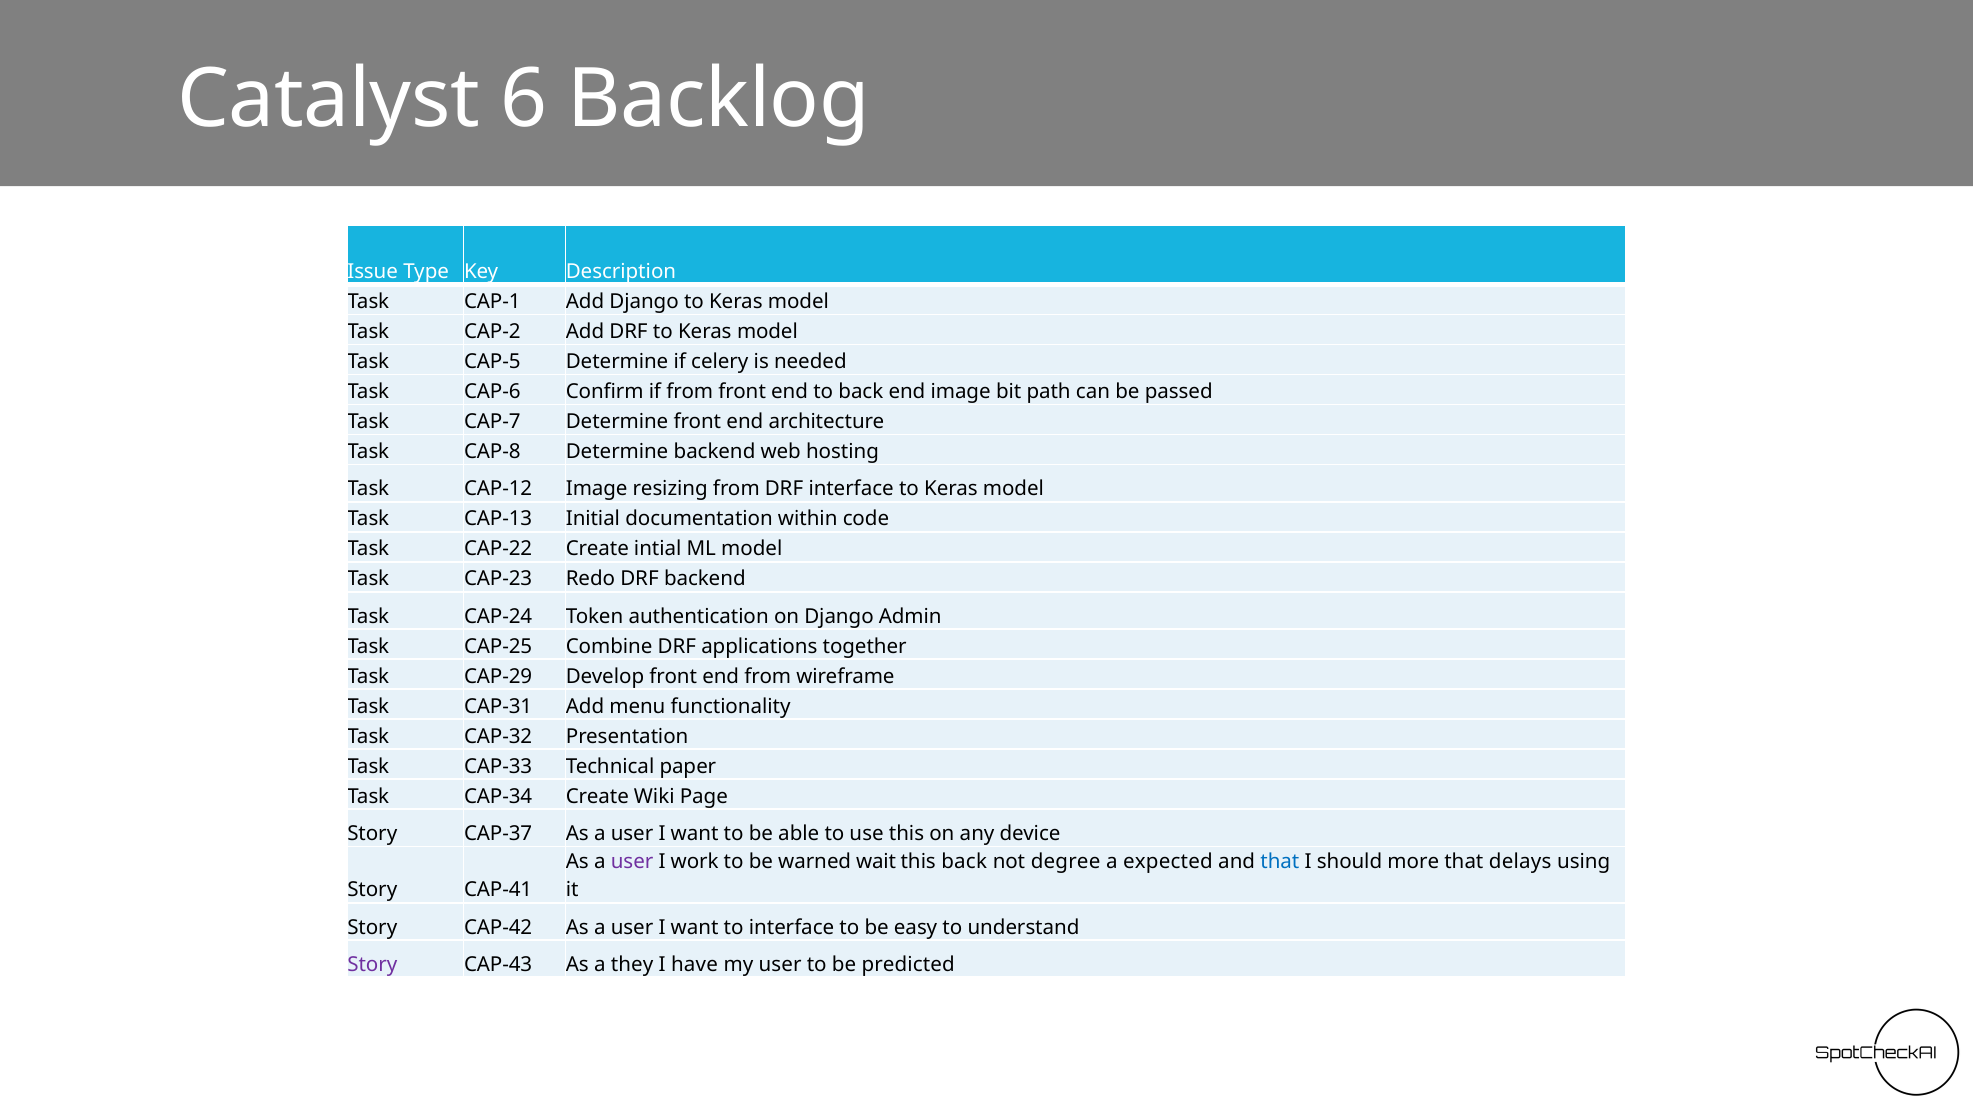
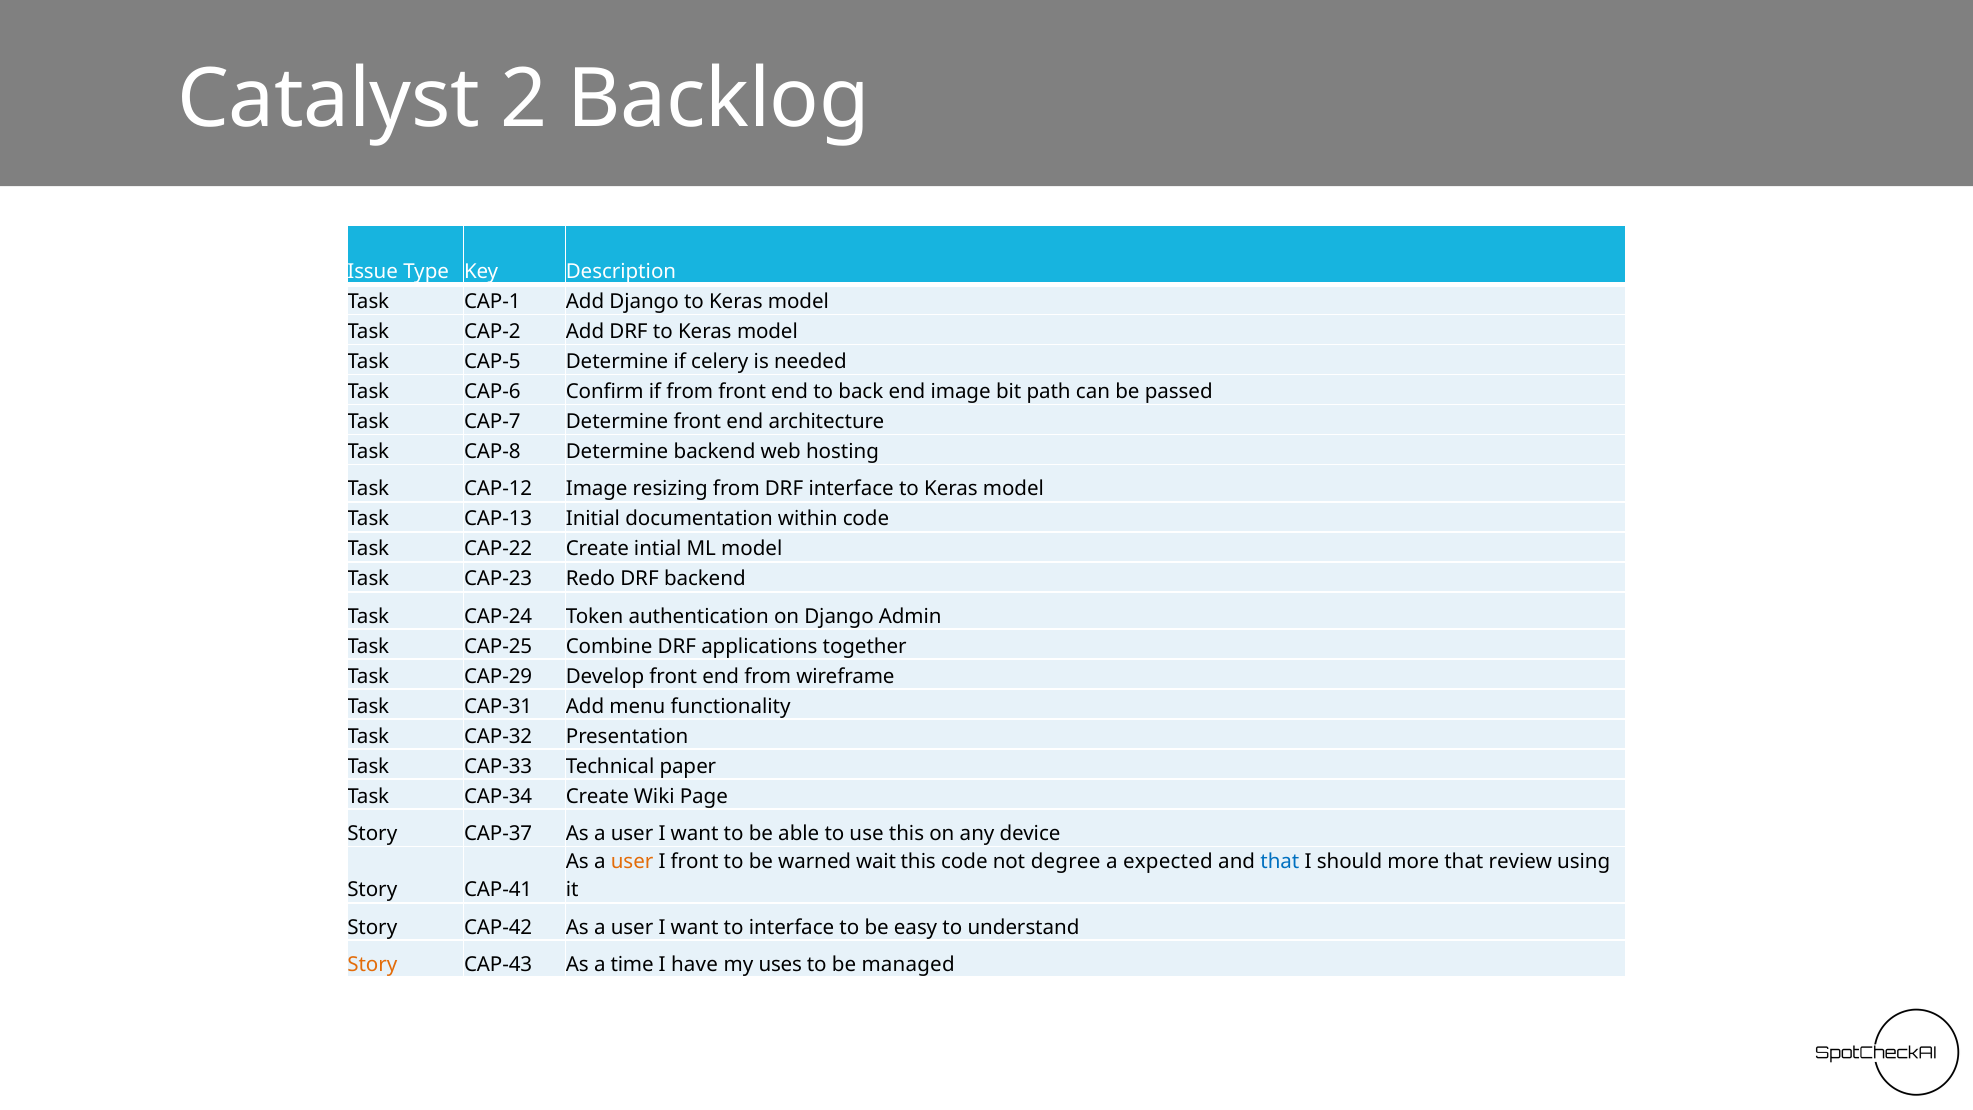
6: 6 -> 2
user at (632, 862) colour: purple -> orange
I work: work -> front
this back: back -> code
delays: delays -> review
Story at (372, 964) colour: purple -> orange
they: they -> time
my user: user -> uses
predicted: predicted -> managed
